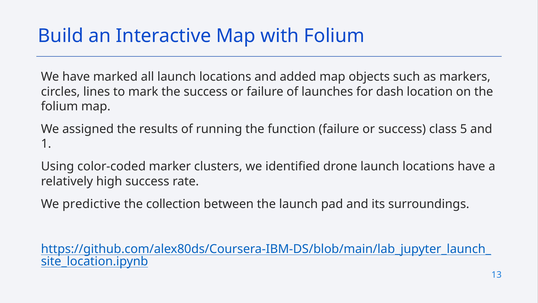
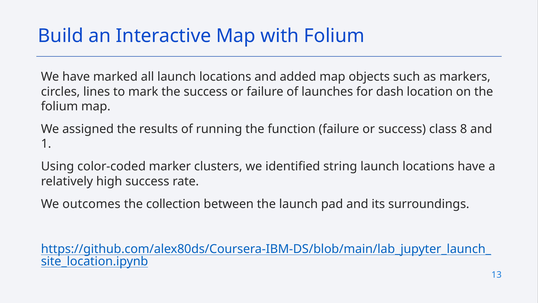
5: 5 -> 8
drone: drone -> string
predictive: predictive -> outcomes
